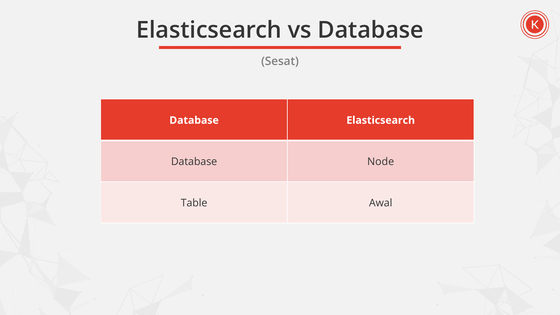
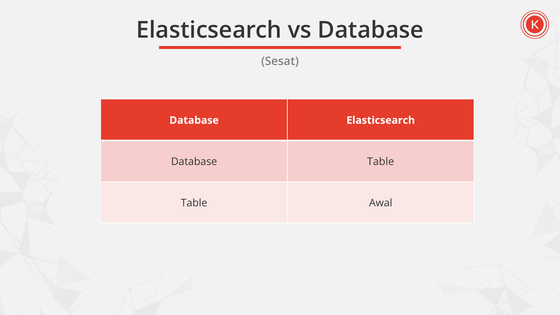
Database Node: Node -> Table
